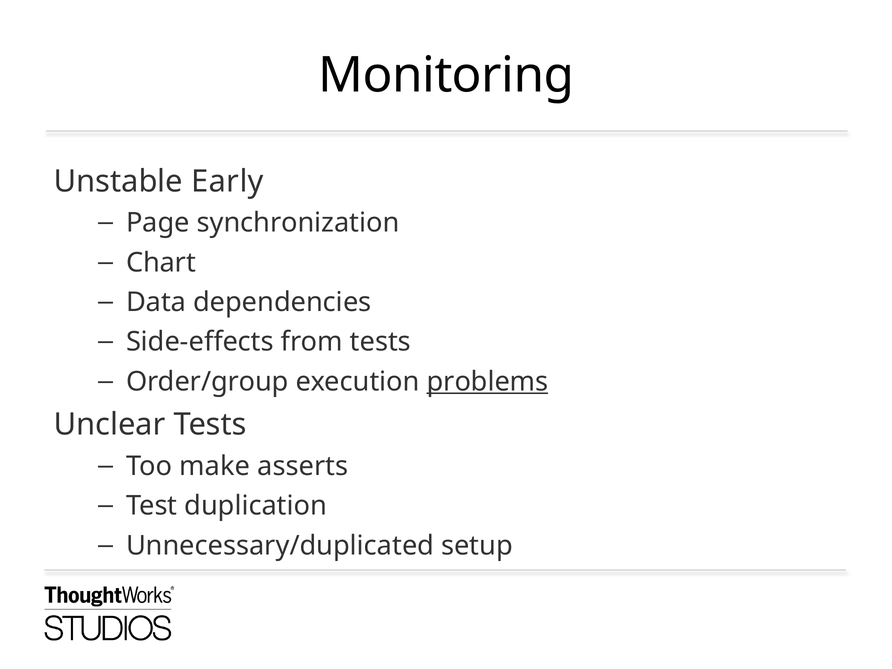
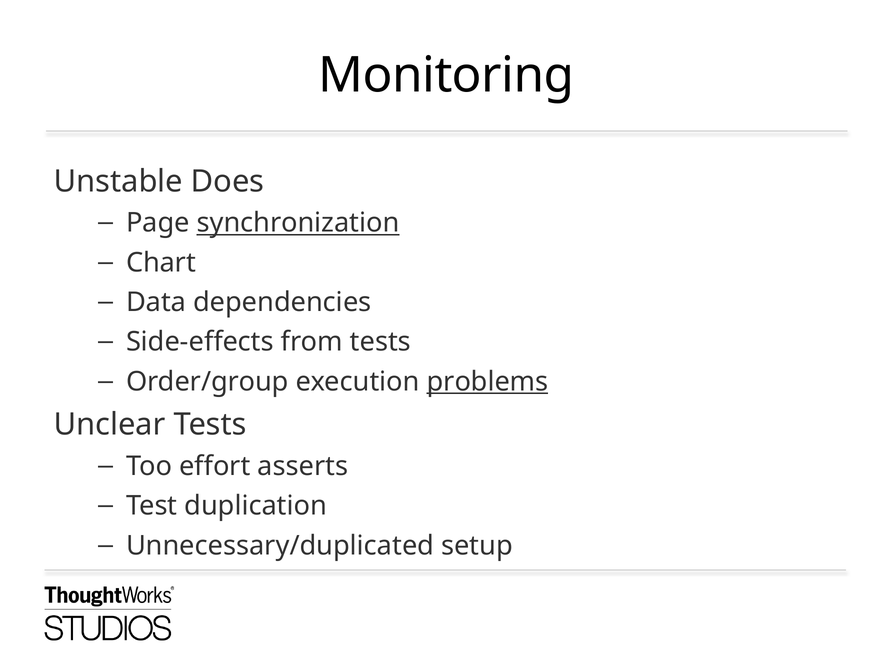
Early: Early -> Does
synchronization underline: none -> present
make: make -> effort
